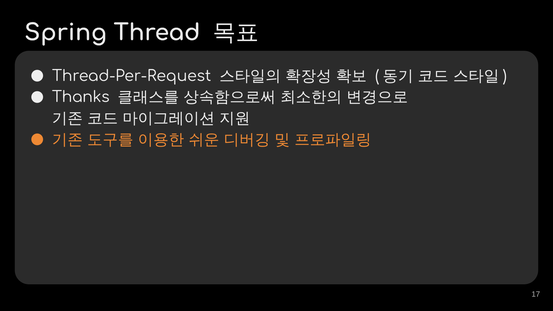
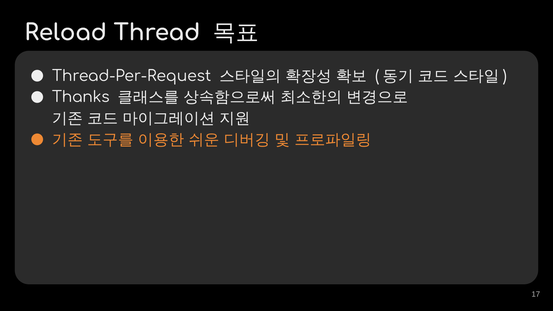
Spring: Spring -> Reload
